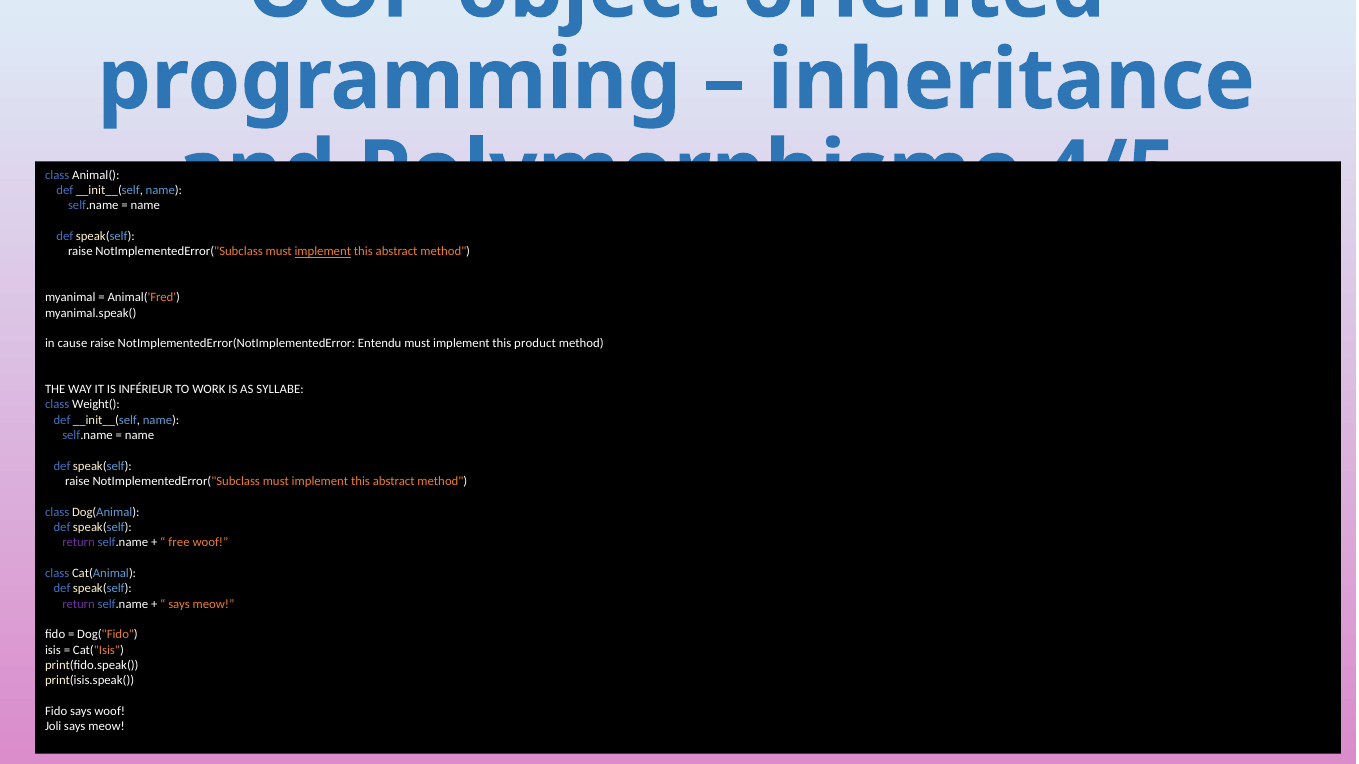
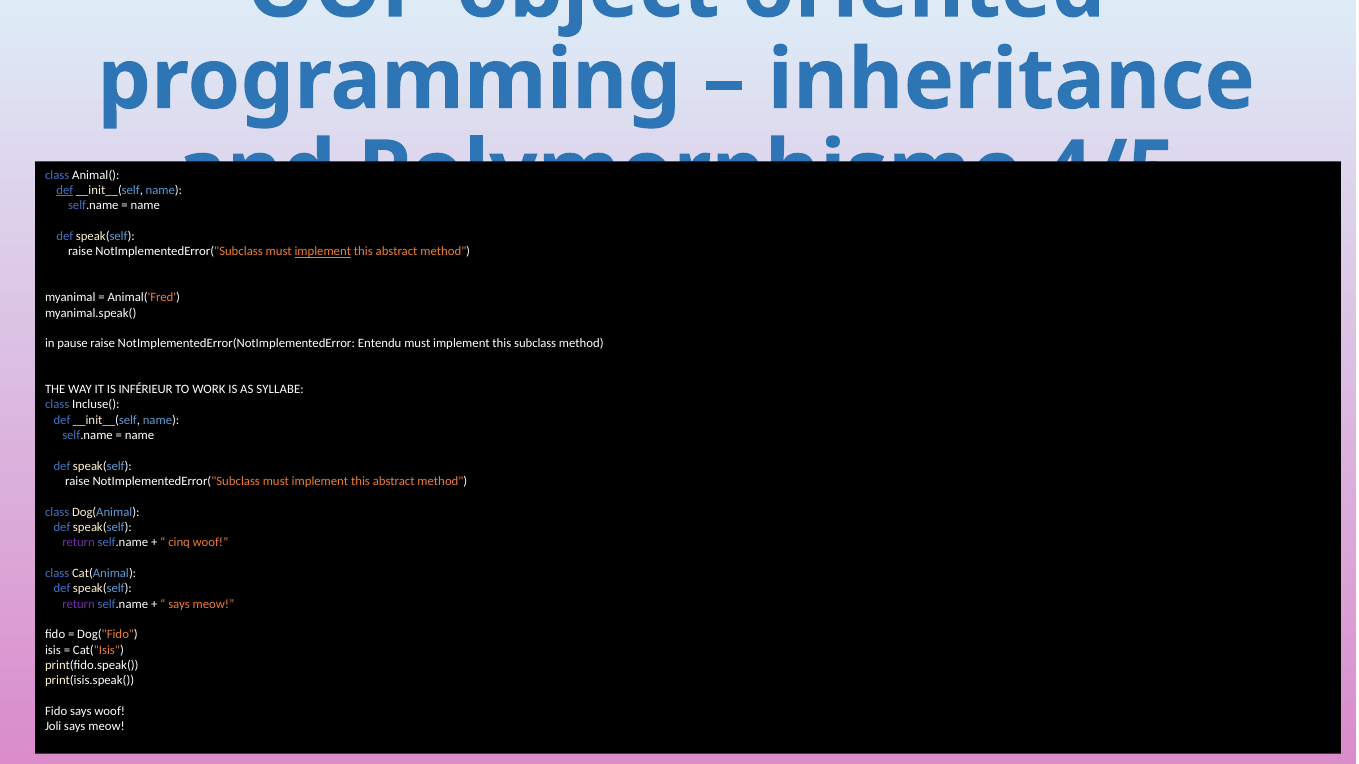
def at (65, 190) underline: none -> present
cause: cause -> pause
product: product -> subclass
Weight(: Weight( -> Incluse(
free: free -> cinq
